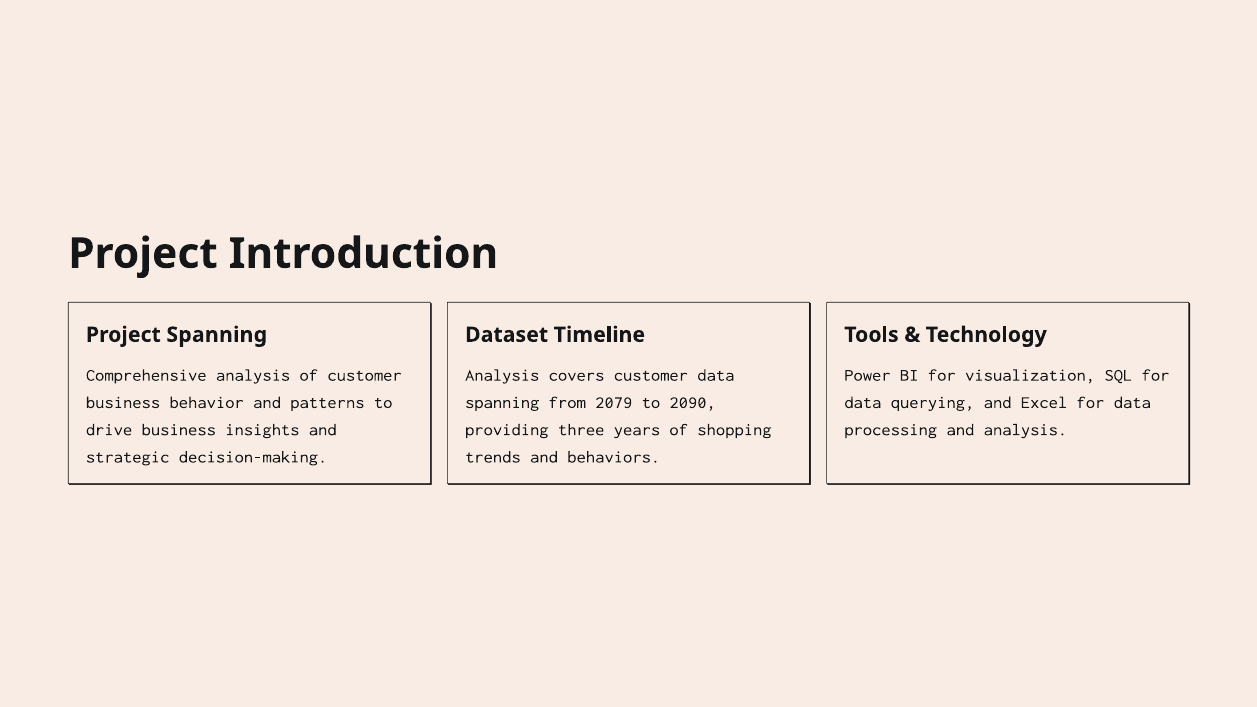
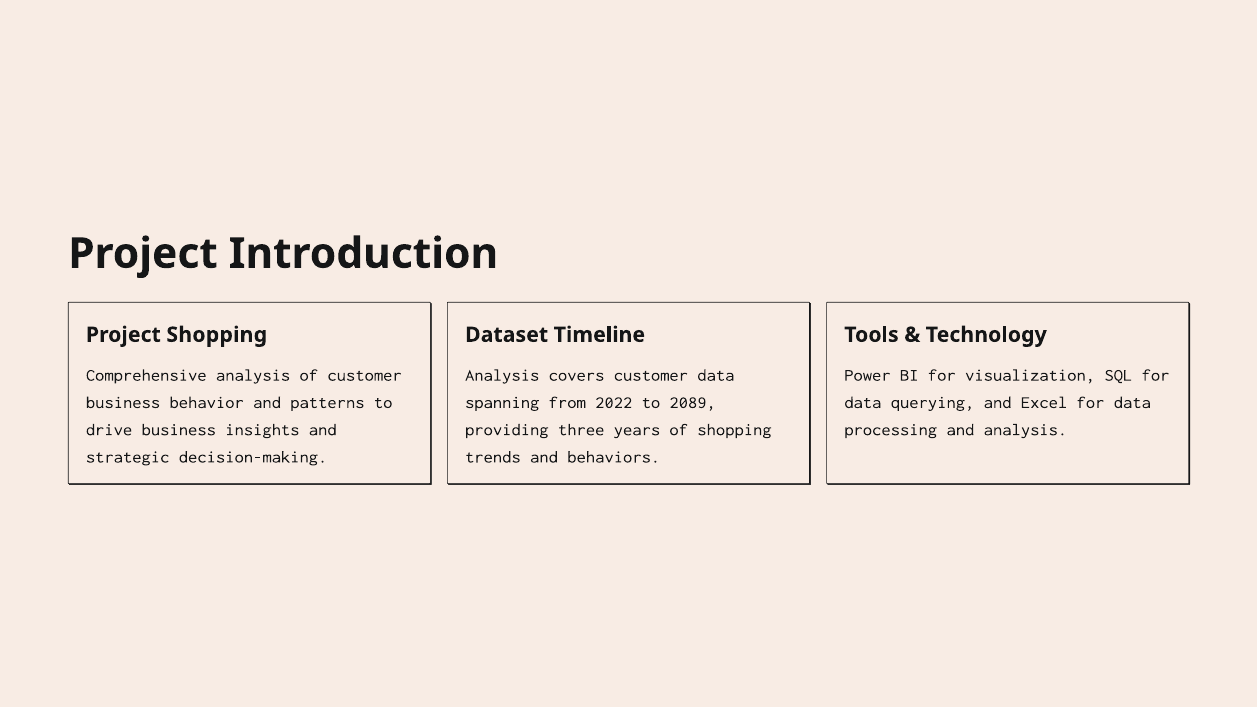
Project Spanning: Spanning -> Shopping
2079: 2079 -> 2022
2090: 2090 -> 2089
